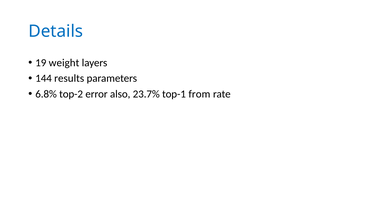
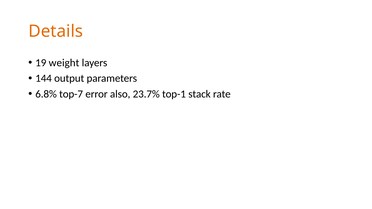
Details colour: blue -> orange
results: results -> output
top-2: top-2 -> top-7
from: from -> stack
